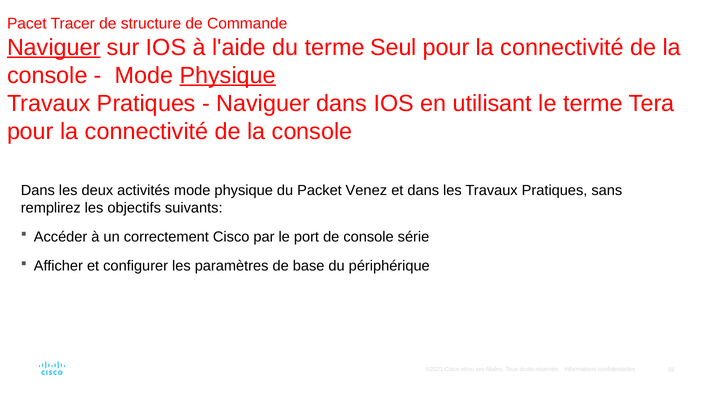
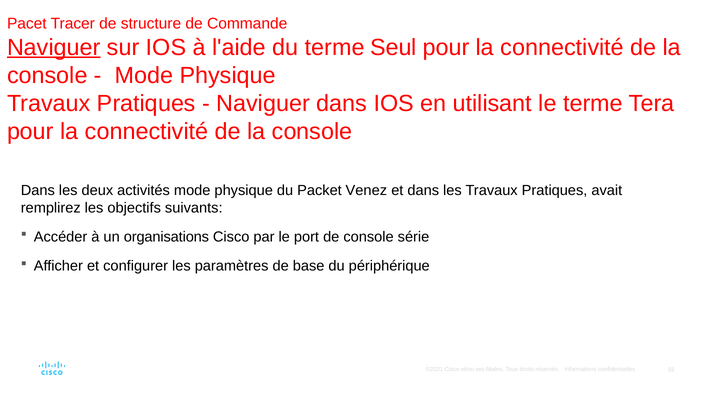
Physique at (228, 75) underline: present -> none
sans: sans -> avait
correctement: correctement -> organisations
